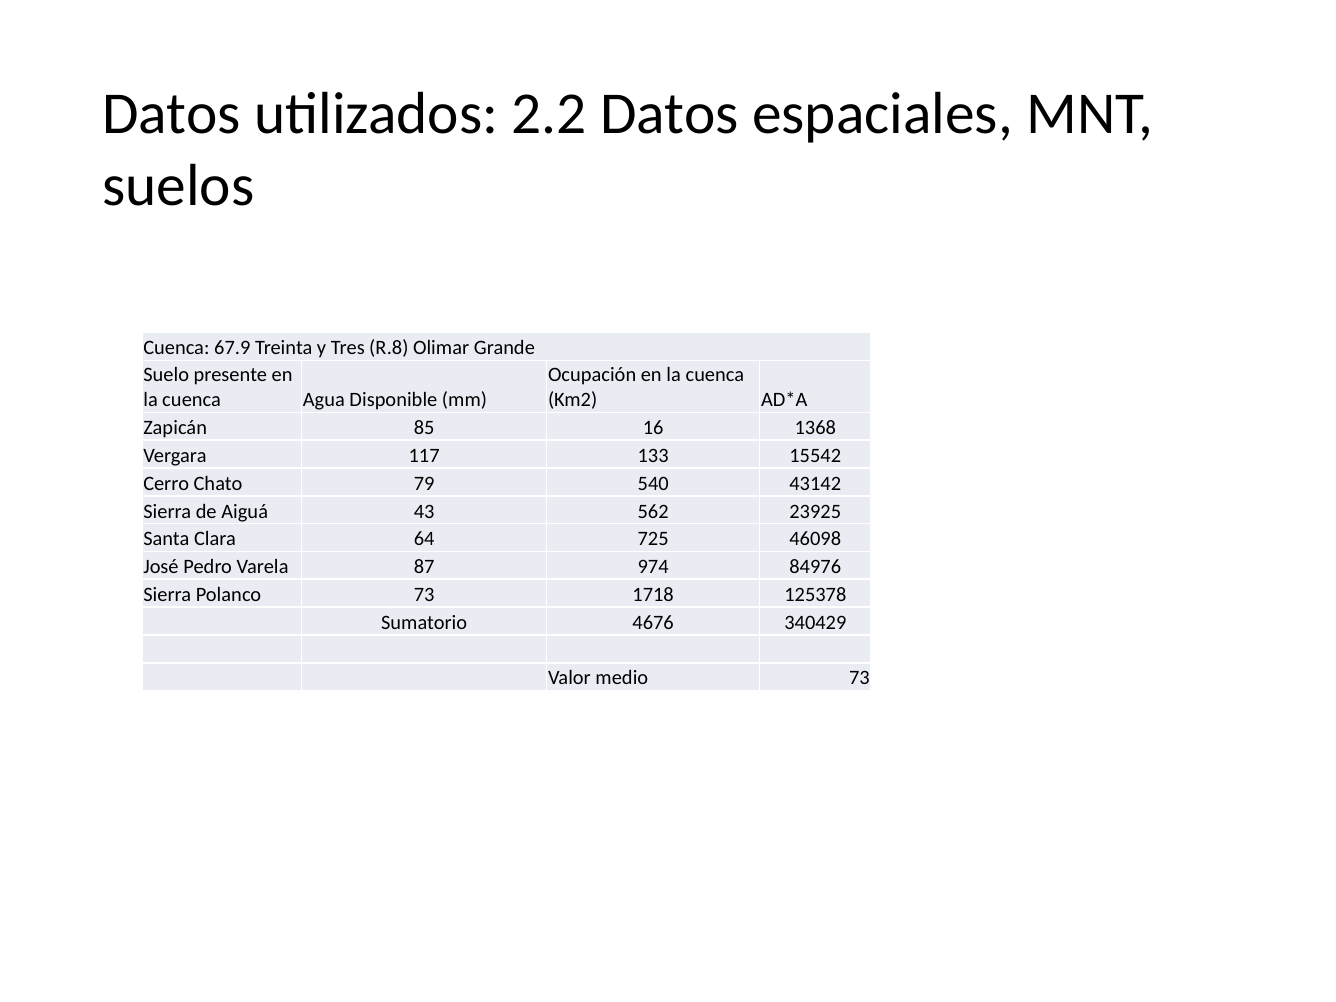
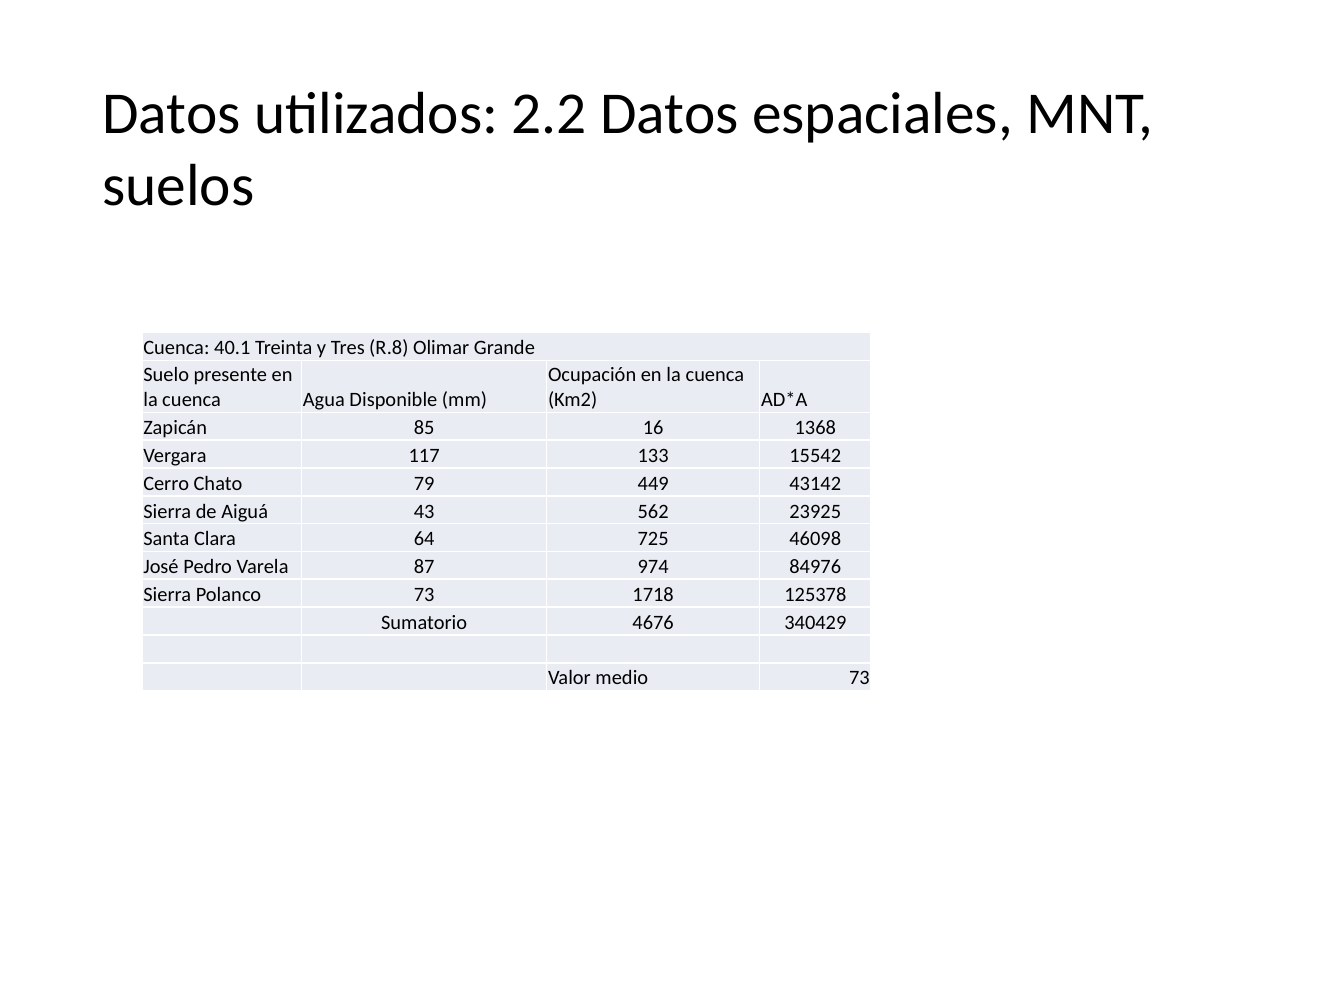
67.9: 67.9 -> 40.1
540: 540 -> 449
